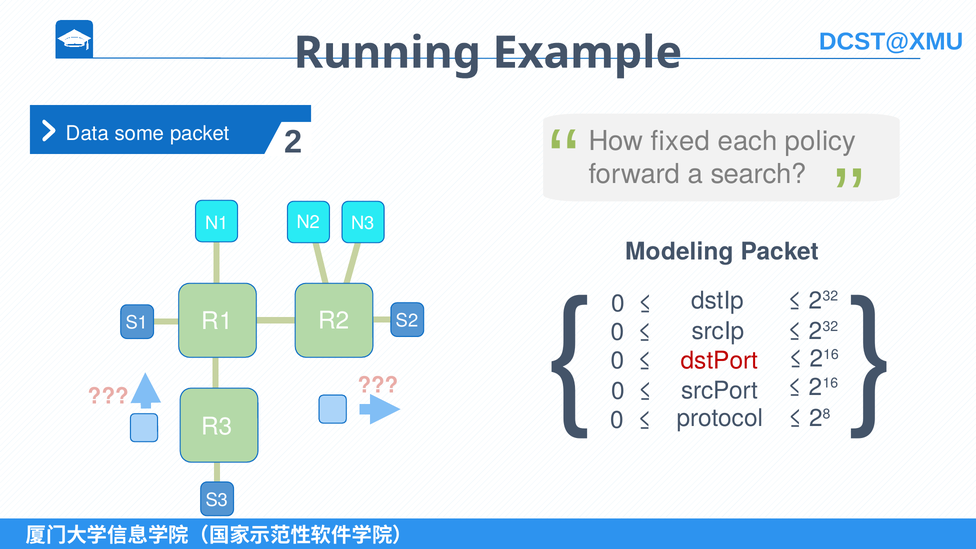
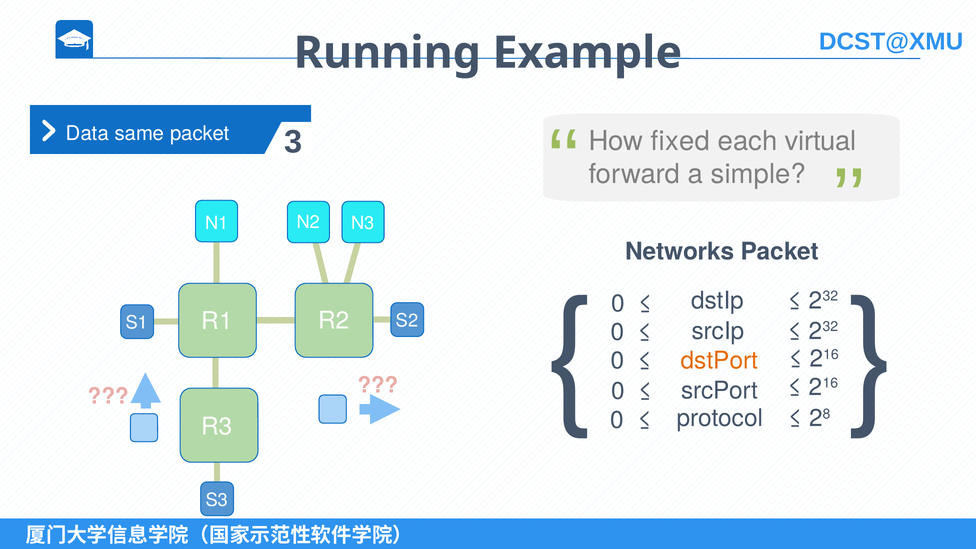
some: some -> same
2: 2 -> 3
policy: policy -> virtual
search: search -> simple
Modeling: Modeling -> Networks
dstPort colour: red -> orange
